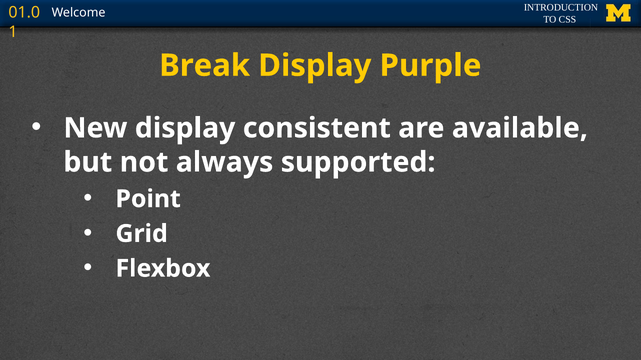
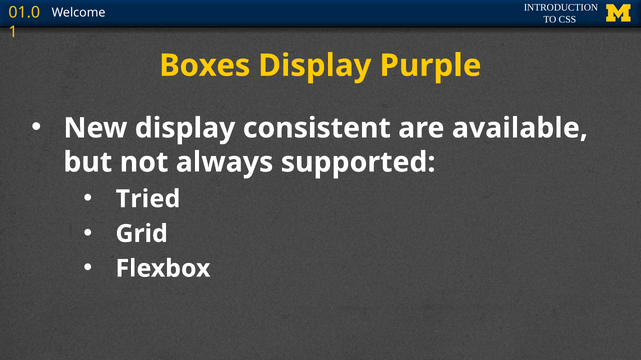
Break: Break -> Boxes
Point: Point -> Tried
